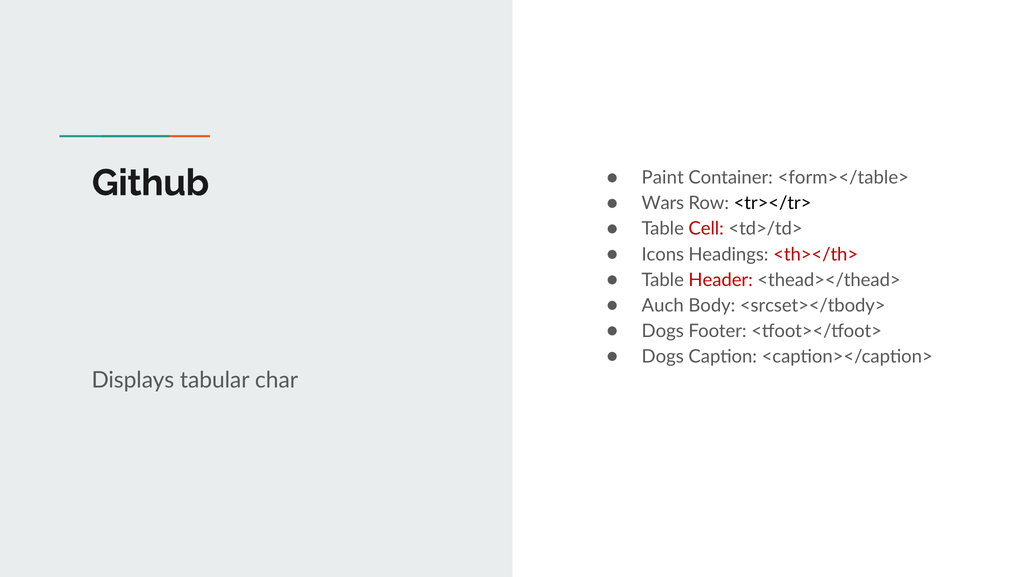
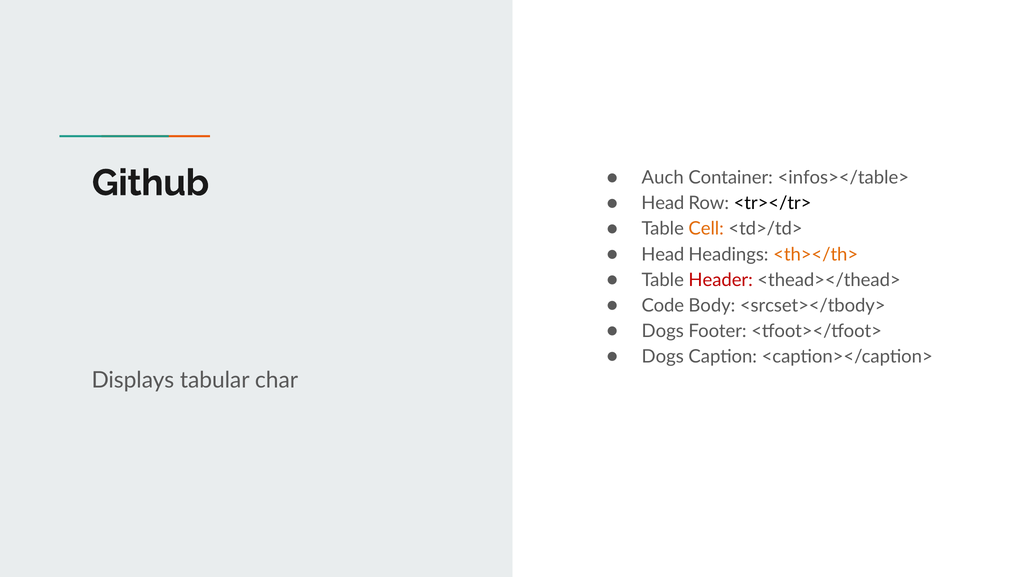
Paint: Paint -> Auch
<form></table>: <form></table> -> <infos></table>
Wars at (663, 203): Wars -> Head
Cell colour: red -> orange
Icons at (663, 254): Icons -> Head
<th></th> colour: red -> orange
Auch: Auch -> Code
